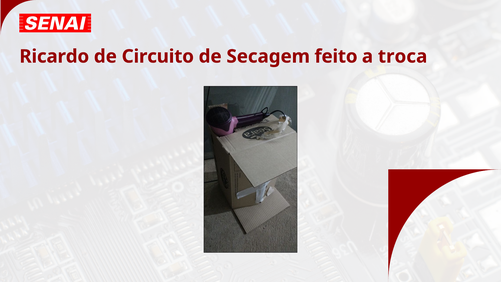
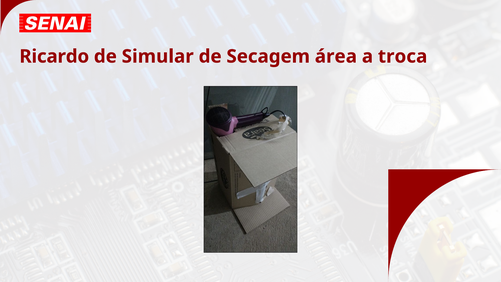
Circuito: Circuito -> Simular
feito: feito -> área
